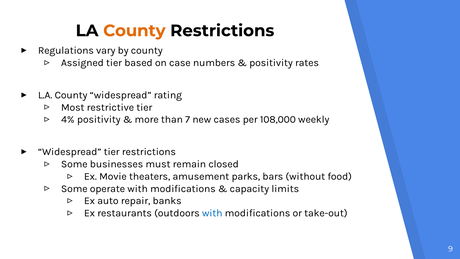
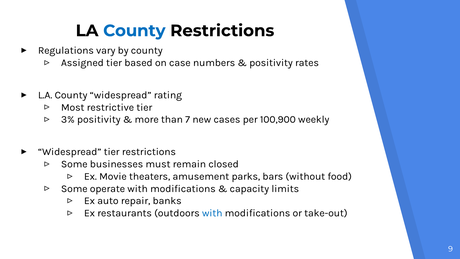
County at (134, 31) colour: orange -> blue
4%: 4% -> 3%
108,000: 108,000 -> 100,900
